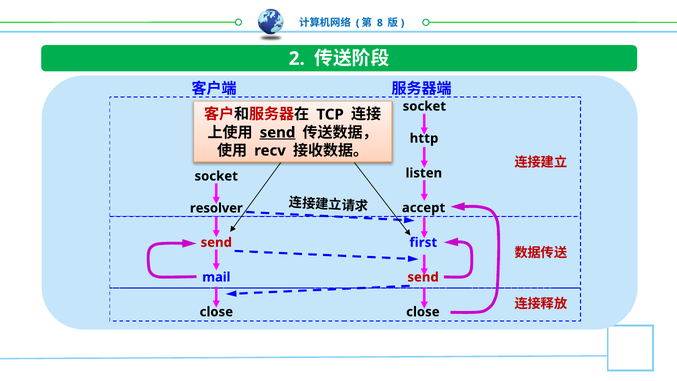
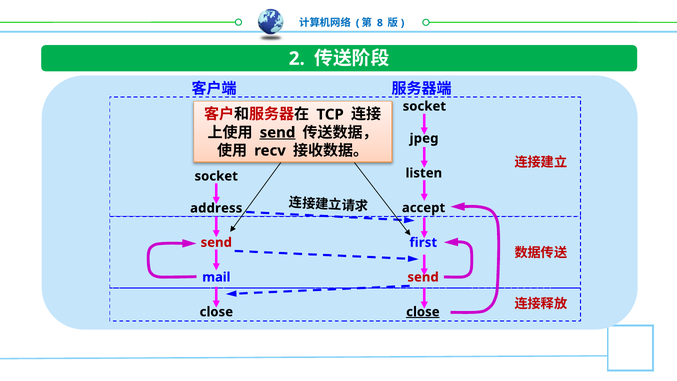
http: http -> jpeg
resolver: resolver -> address
close at (423, 312) underline: none -> present
